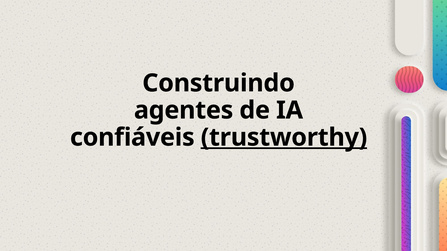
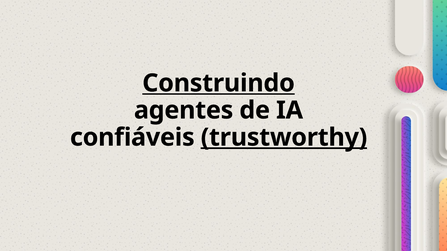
Construindo underline: none -> present
